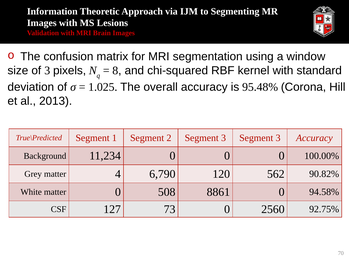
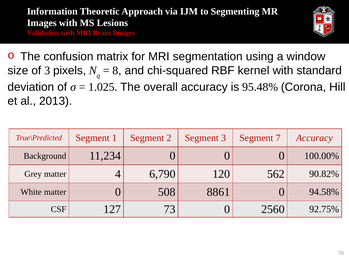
3 Segment 3: 3 -> 7
